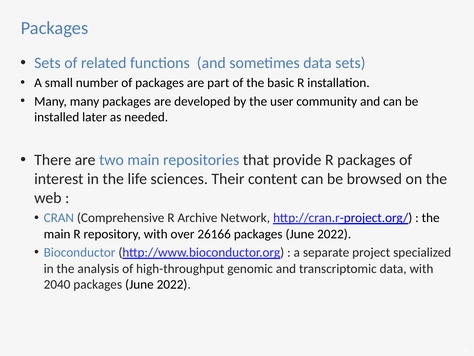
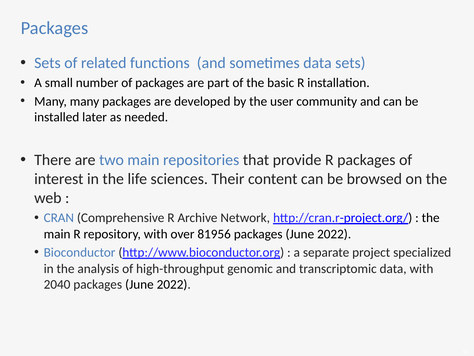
26166: 26166 -> 81956
